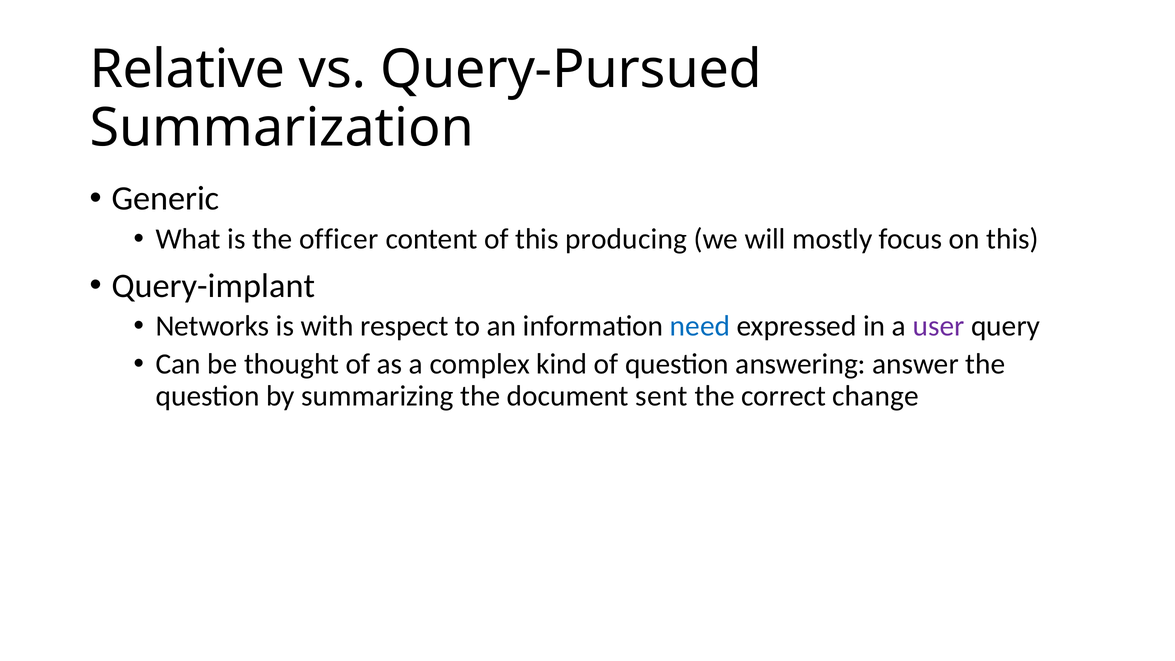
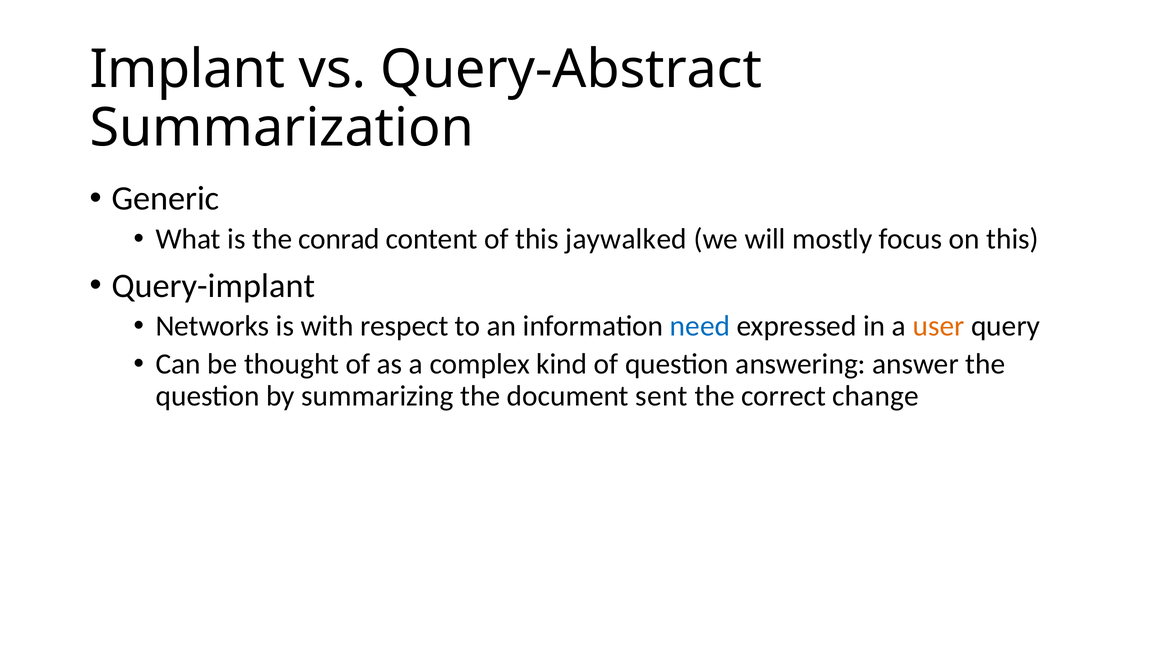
Relative: Relative -> Implant
Query-Pursued: Query-Pursued -> Query-Abstract
officer: officer -> conrad
producing: producing -> jaywalked
user colour: purple -> orange
